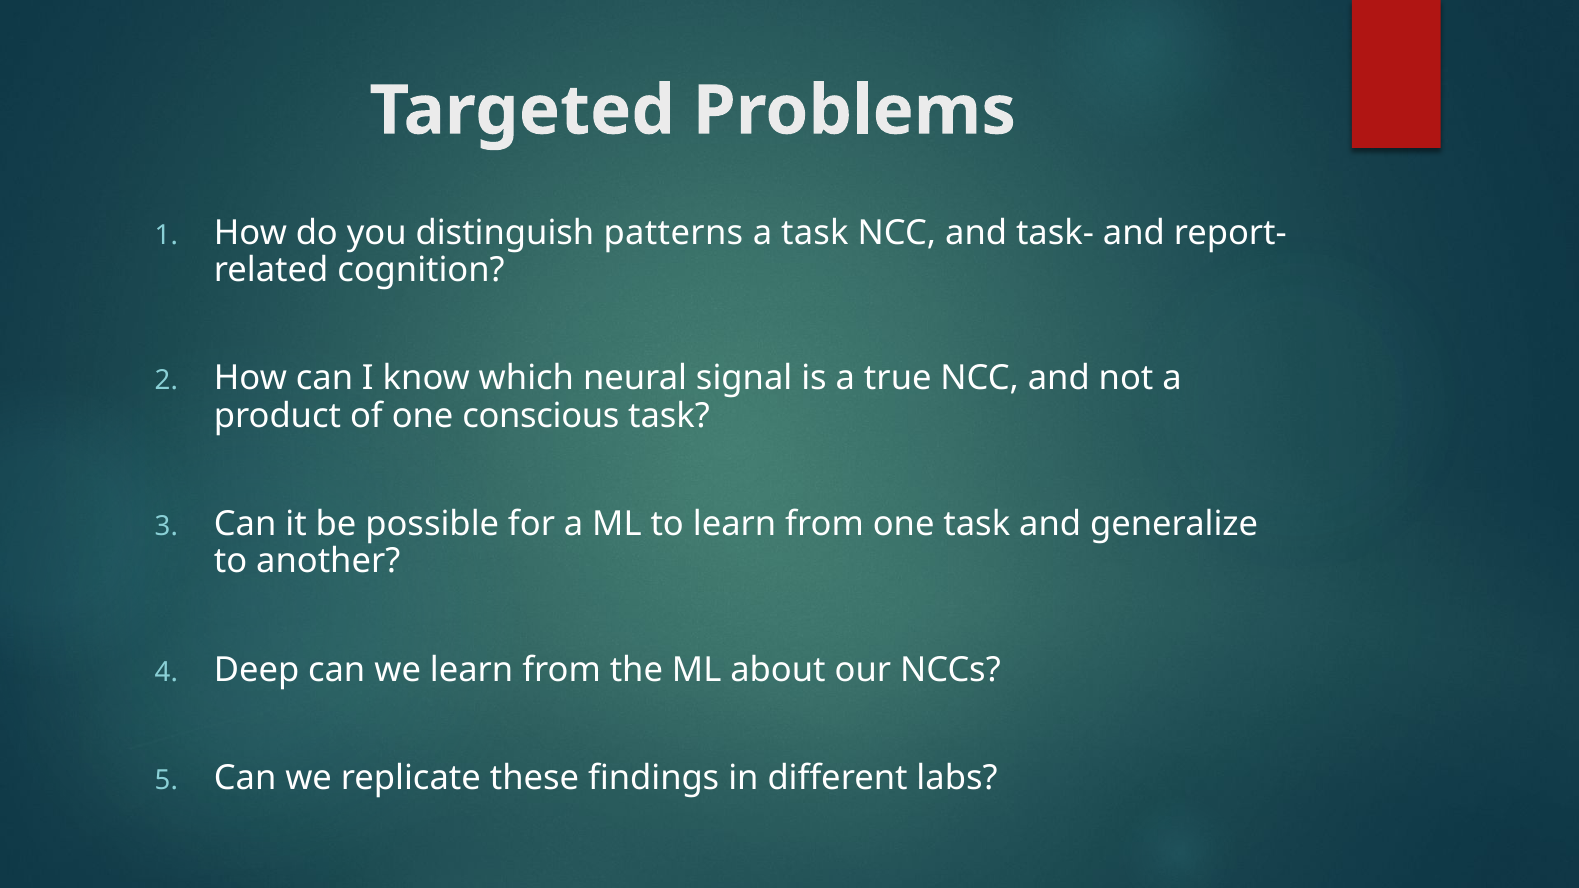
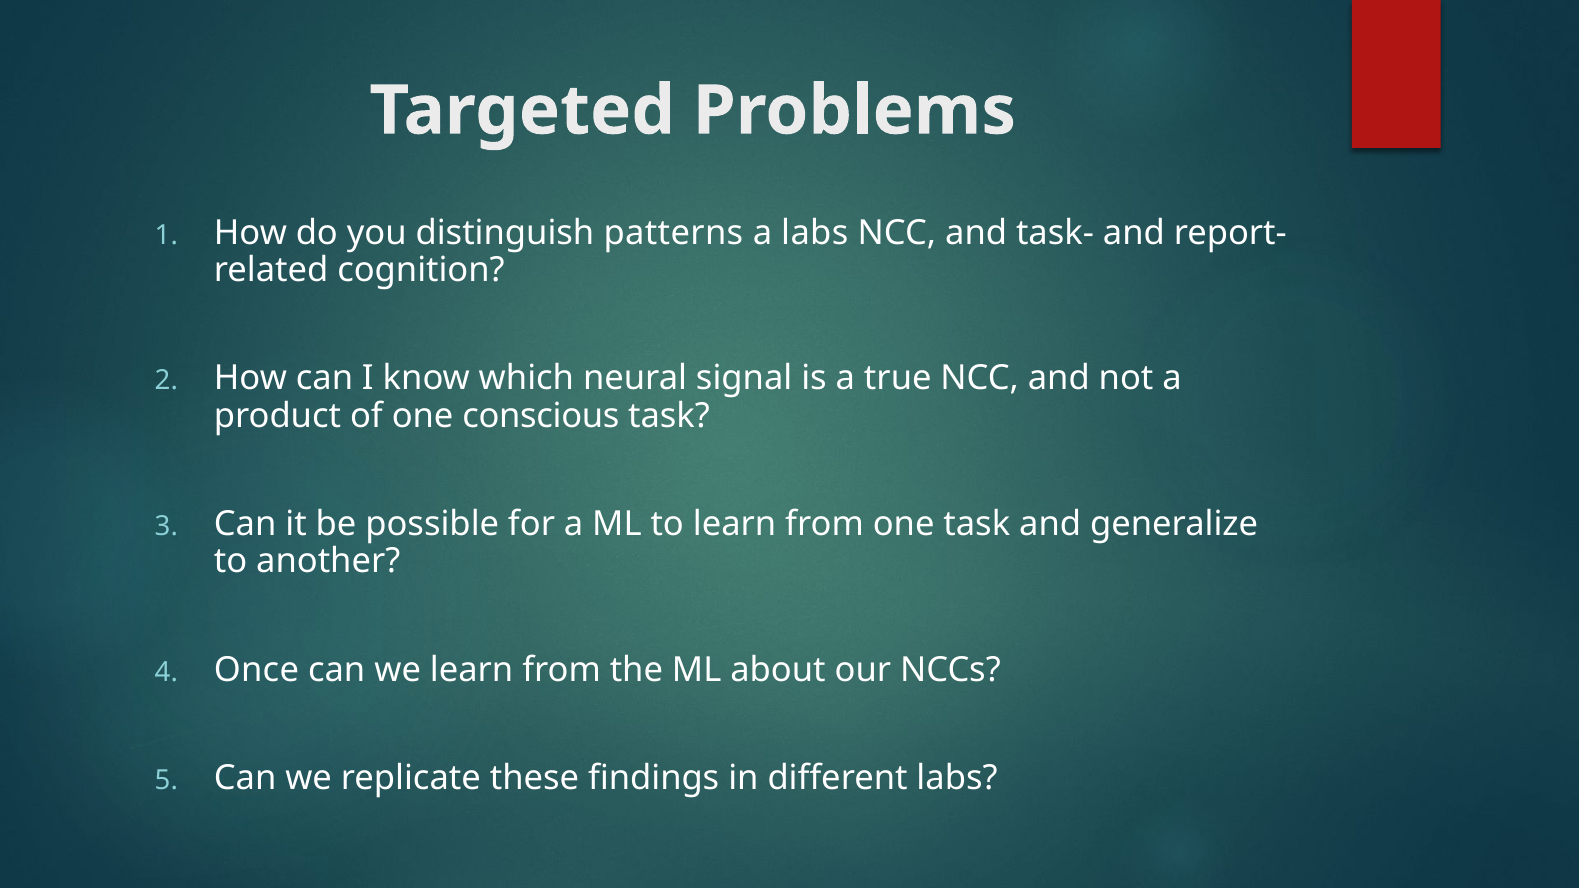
a task: task -> labs
Deep: Deep -> Once
